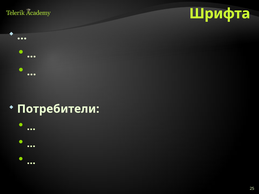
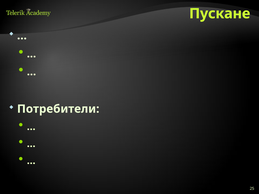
Шрифта: Шрифта -> Пускане
